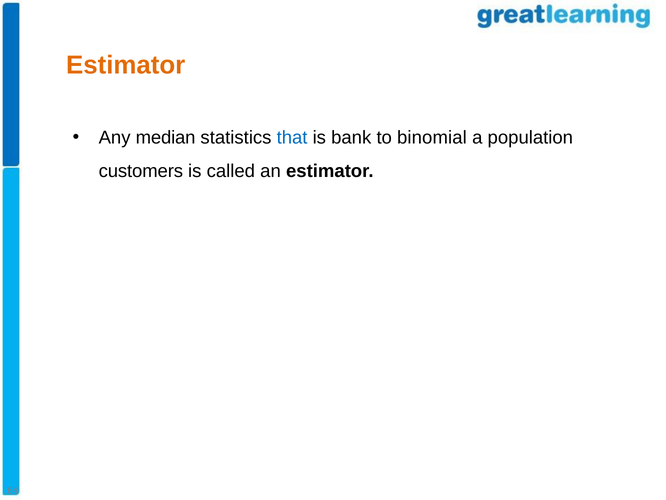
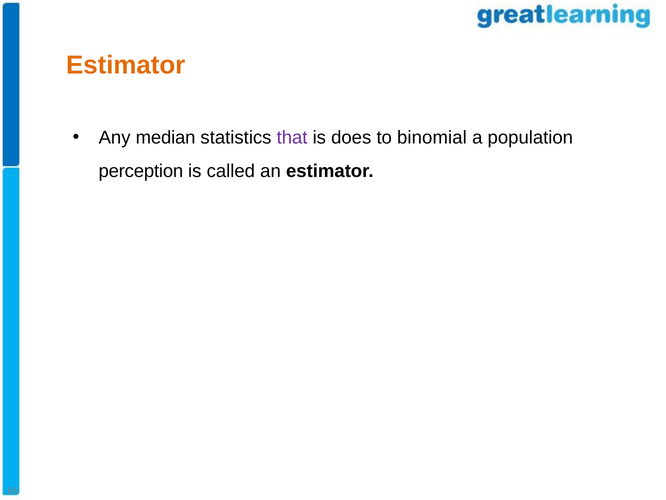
that colour: blue -> purple
bank: bank -> does
customers: customers -> perception
